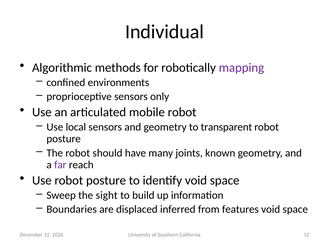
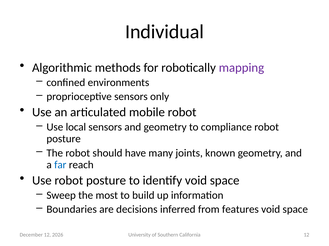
transparent: transparent -> compliance
far colour: purple -> blue
sight: sight -> most
displaced: displaced -> decisions
